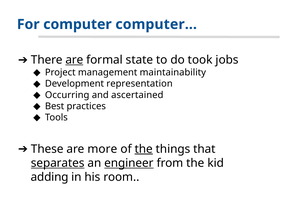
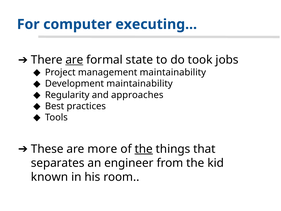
computer computer: computer -> executing
Development representation: representation -> maintainability
Occurring: Occurring -> Regularity
ascertained: ascertained -> approaches
separates underline: present -> none
engineer underline: present -> none
adding: adding -> known
